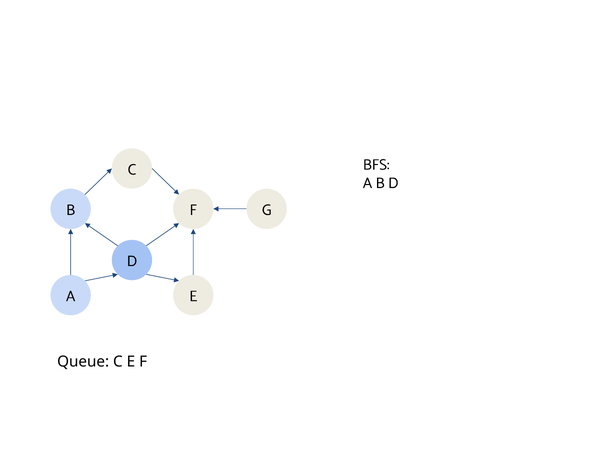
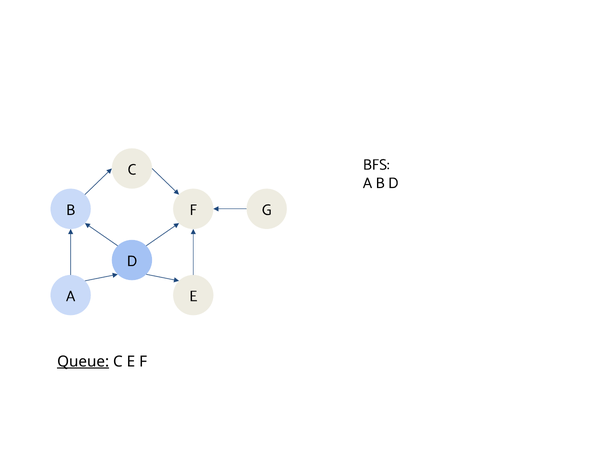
Queue underline: none -> present
